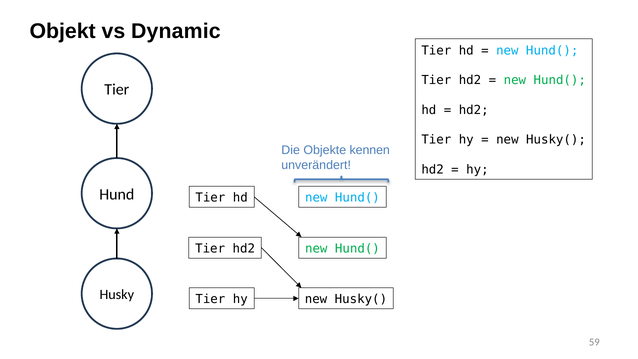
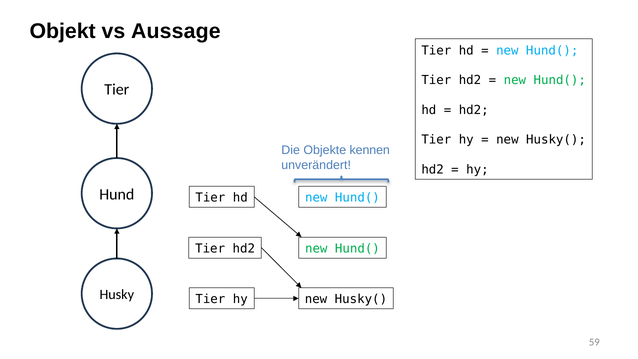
Dynamic: Dynamic -> Aussage
